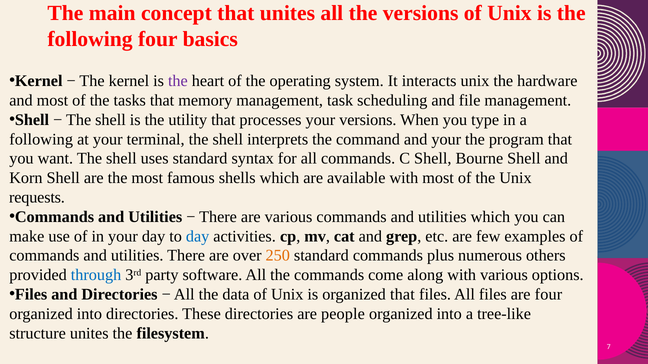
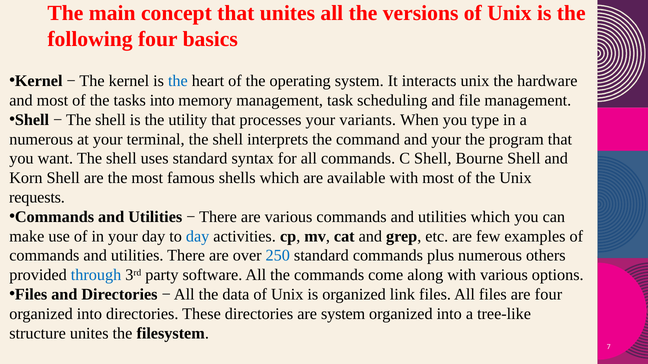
the at (178, 81) colour: purple -> blue
tasks that: that -> into
your versions: versions -> variants
following at (41, 139): following -> numerous
250 colour: orange -> blue
organized that: that -> link
are people: people -> system
